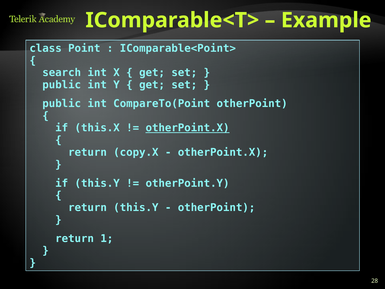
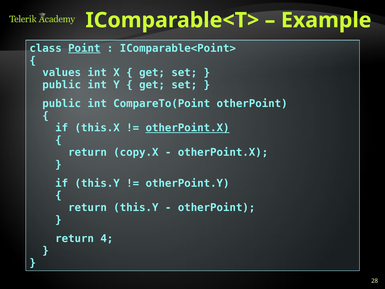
Point underline: none -> present
search: search -> values
1: 1 -> 4
